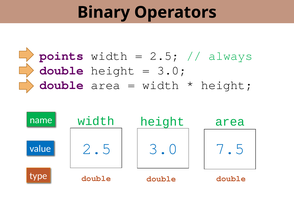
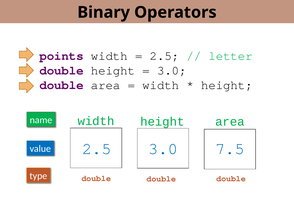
always: always -> letter
